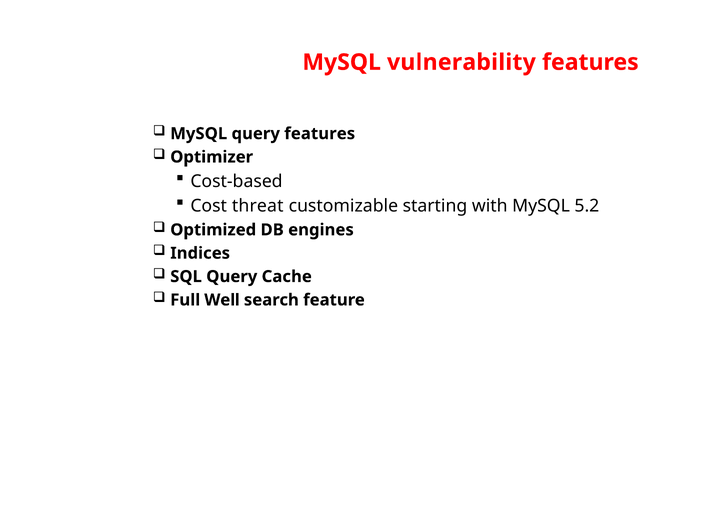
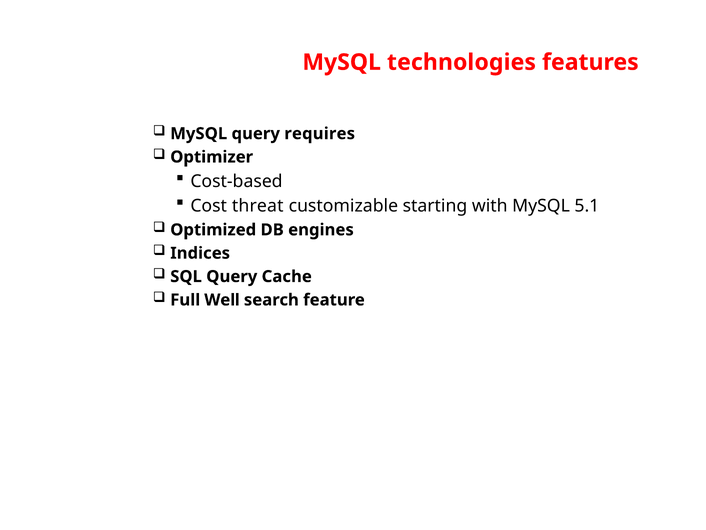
vulnerability: vulnerability -> technologies
query features: features -> requires
5.2: 5.2 -> 5.1
